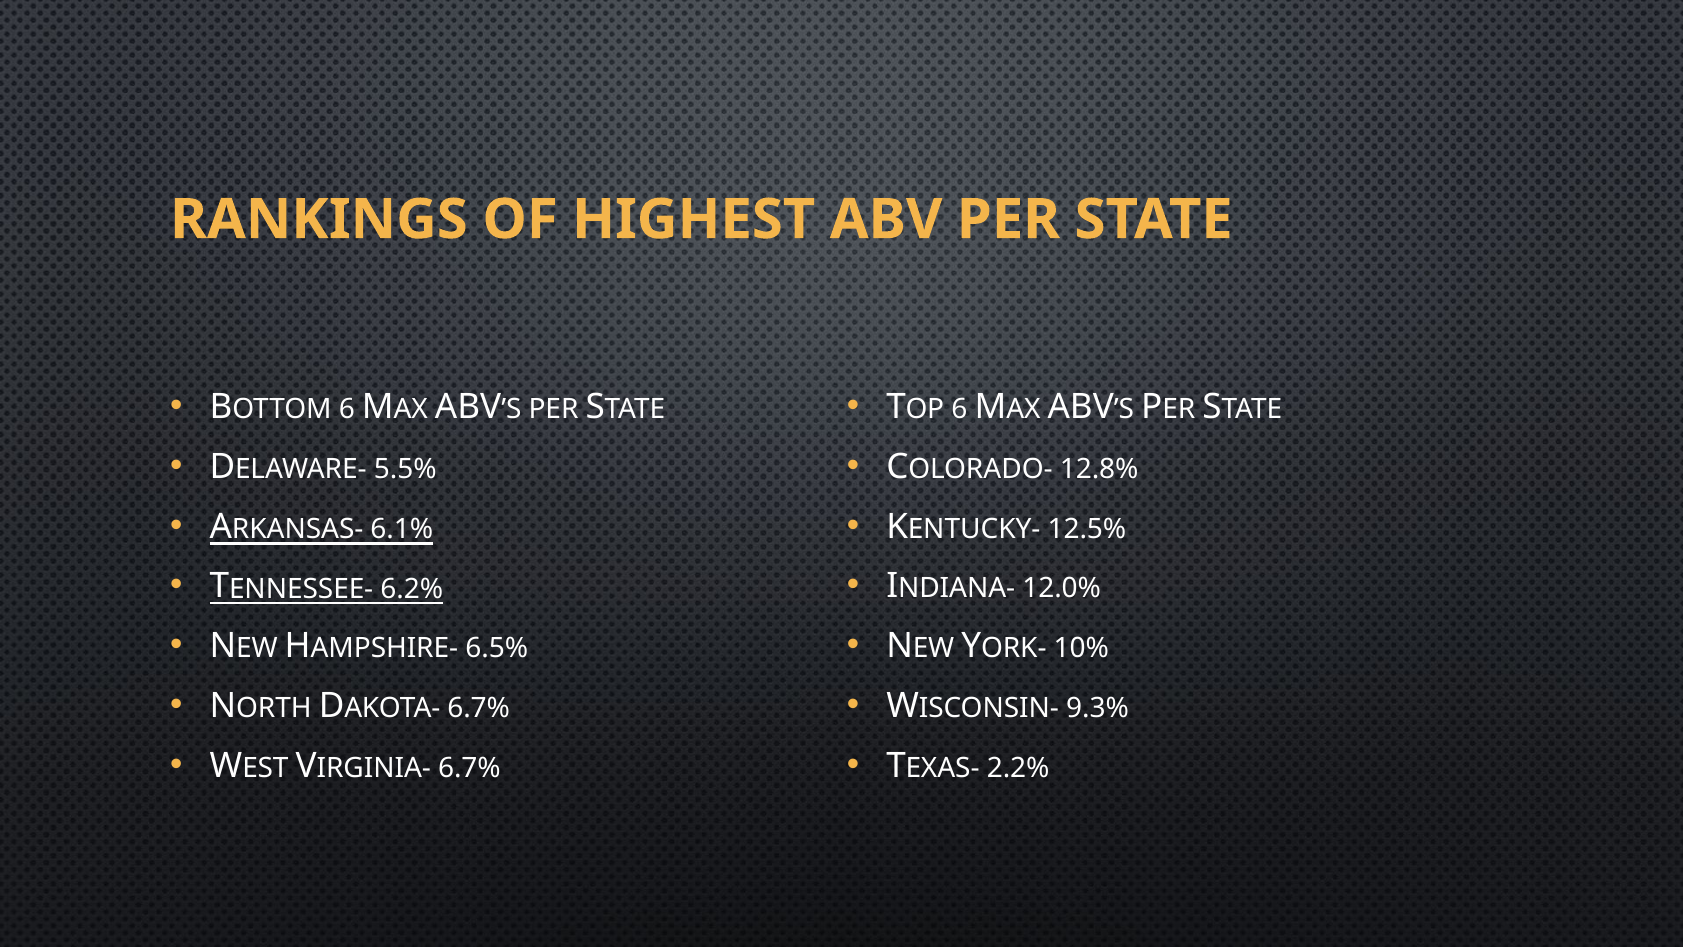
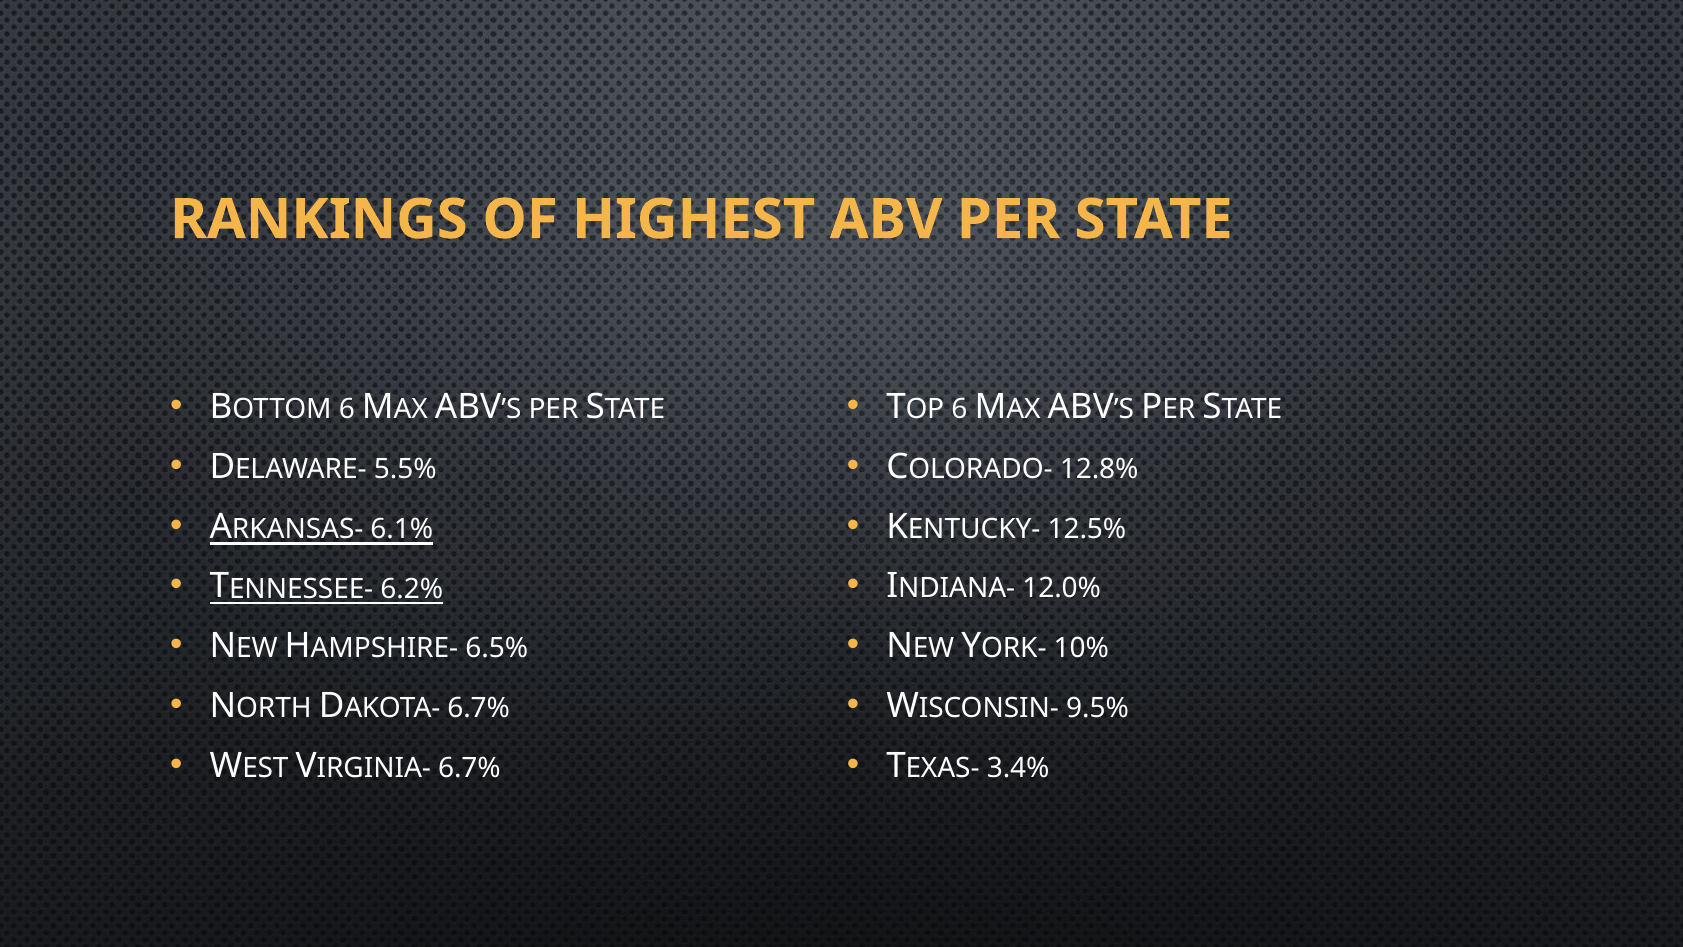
9.3%: 9.3% -> 9.5%
2.2%: 2.2% -> 3.4%
